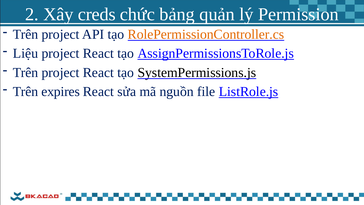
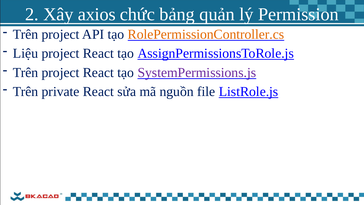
creds: creds -> axios
SystemPermissions.js colour: black -> purple
expires: expires -> private
